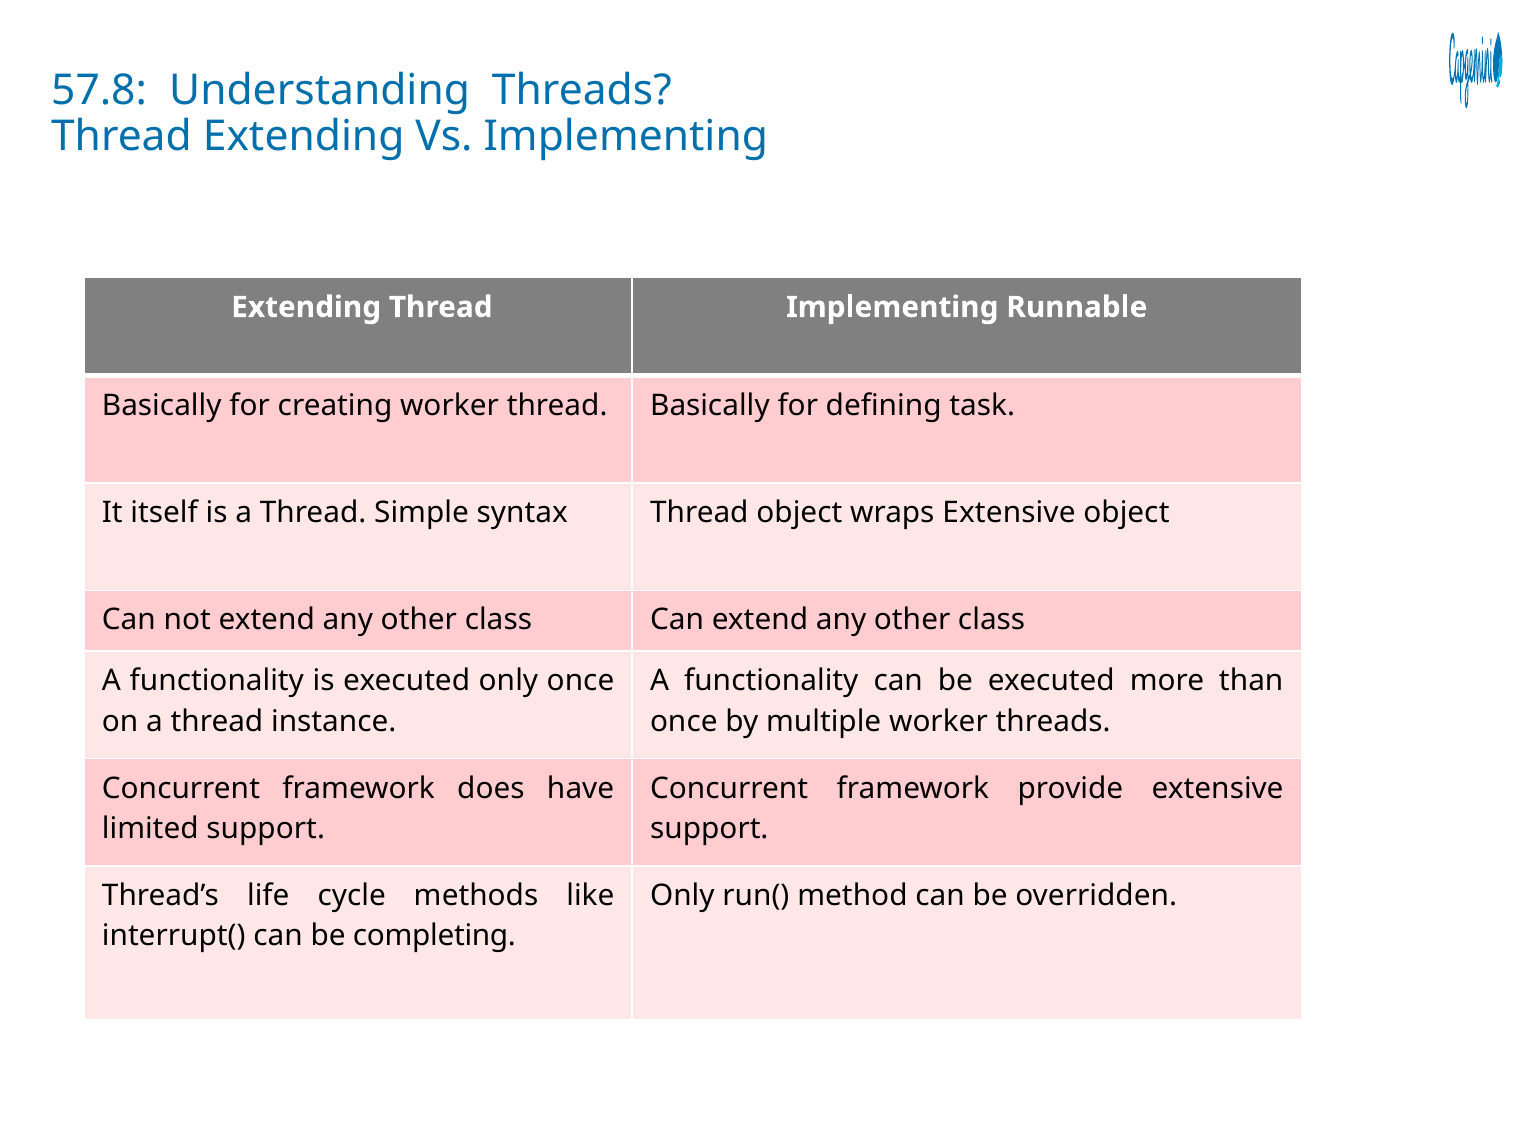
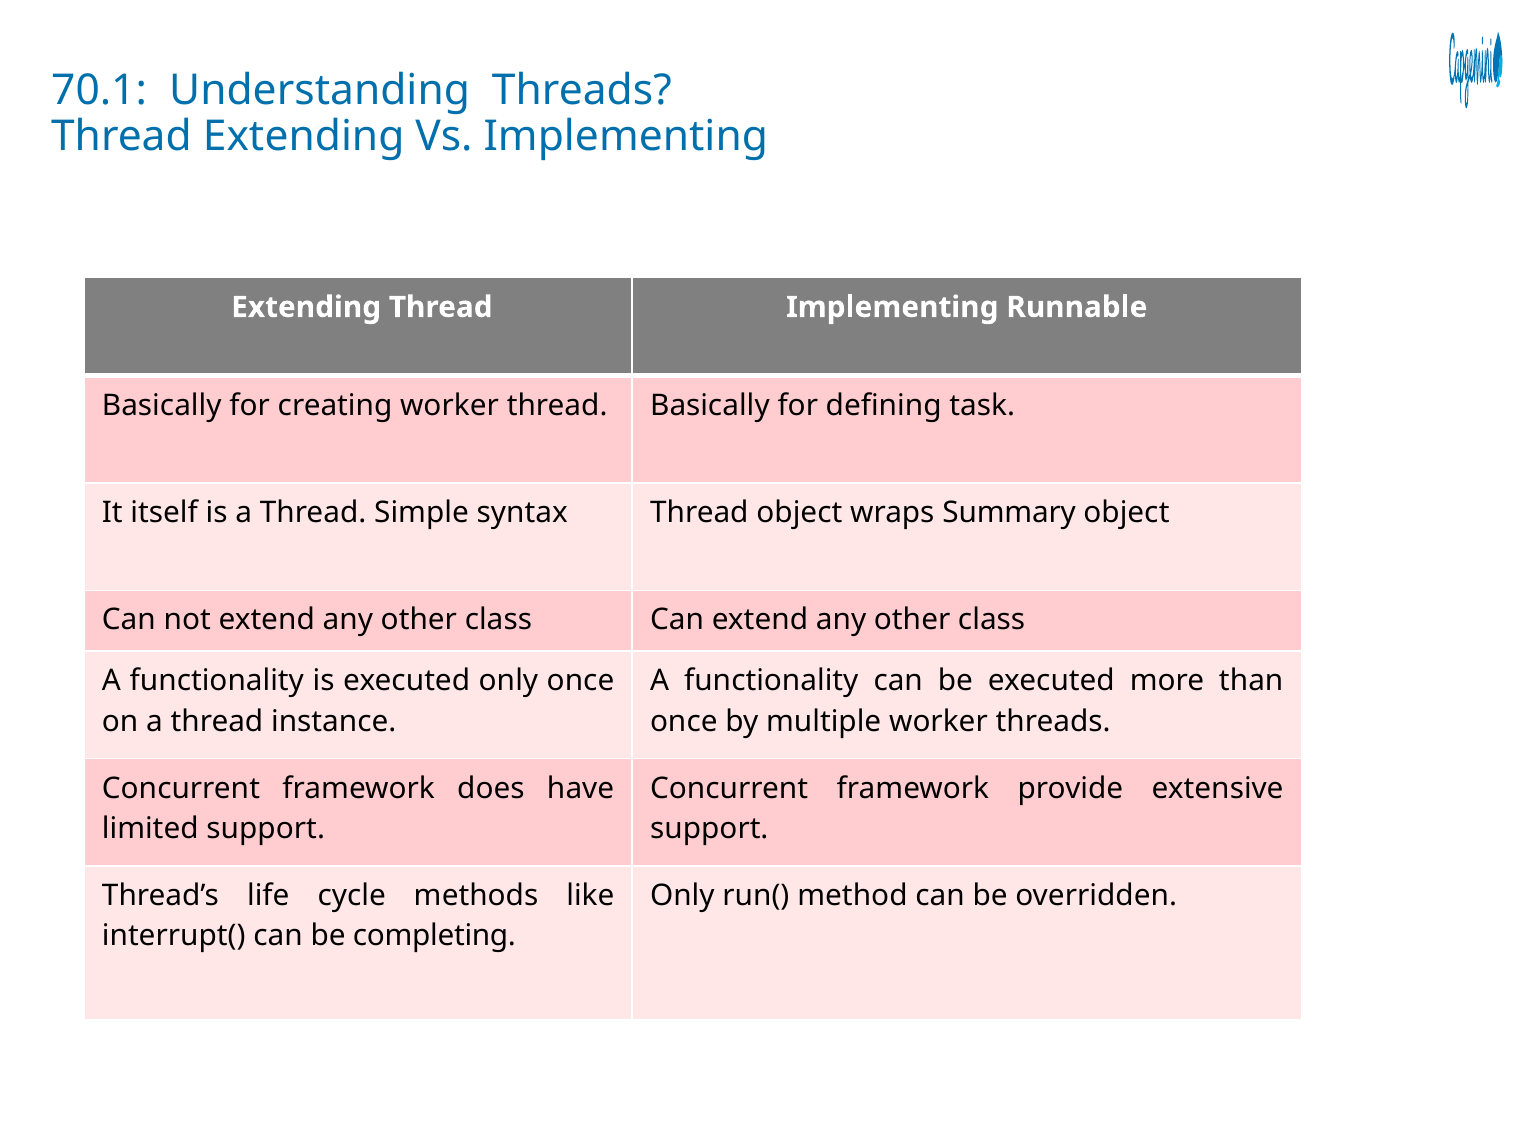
57.8: 57.8 -> 70.1
wraps Extensive: Extensive -> Summary
